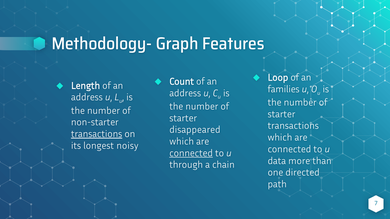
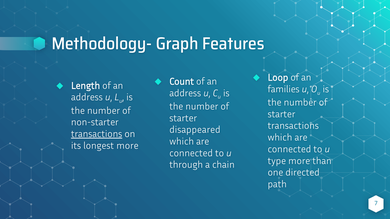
longest noisy: noisy -> more
connected at (191, 153) underline: present -> none
data: data -> type
